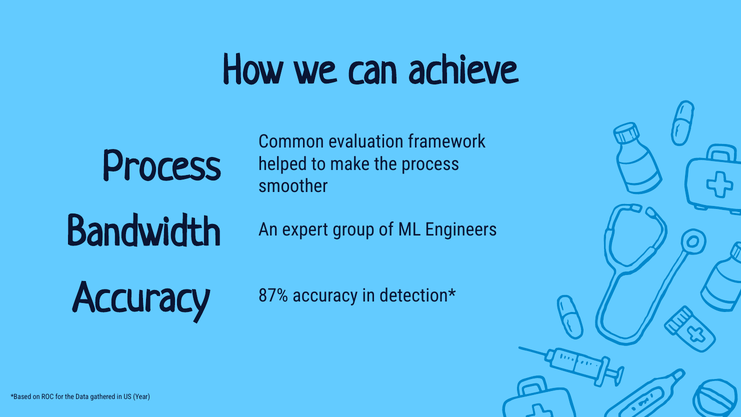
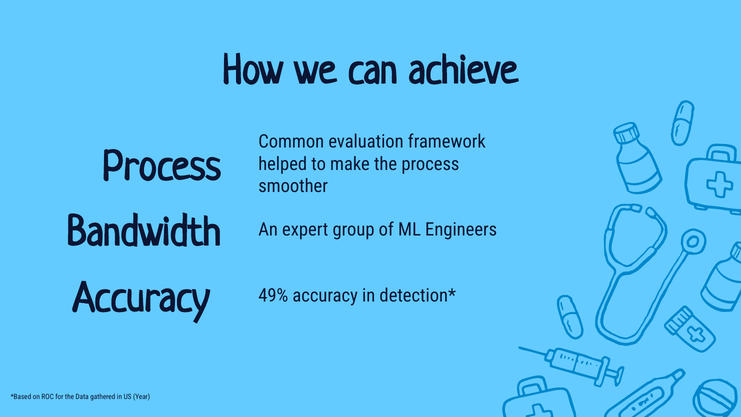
87%: 87% -> 49%
